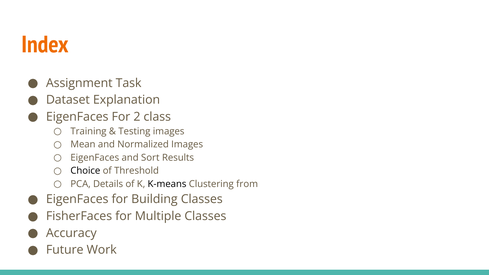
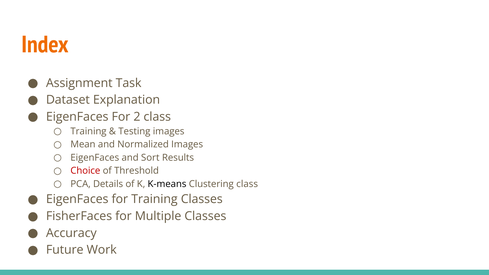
Choice colour: black -> red
Clustering from: from -> class
for Building: Building -> Training
